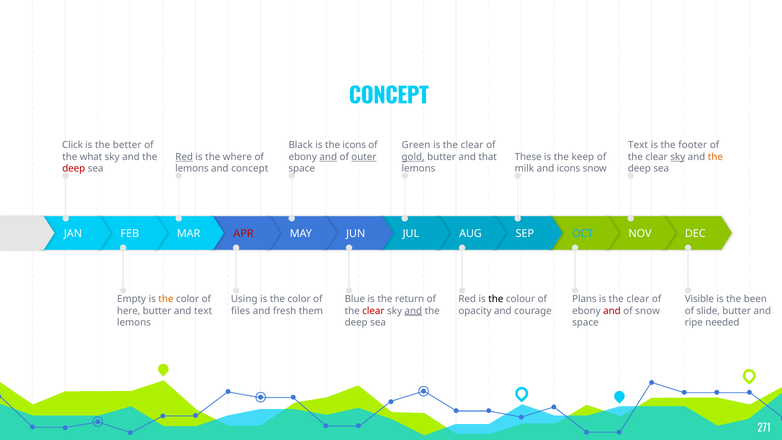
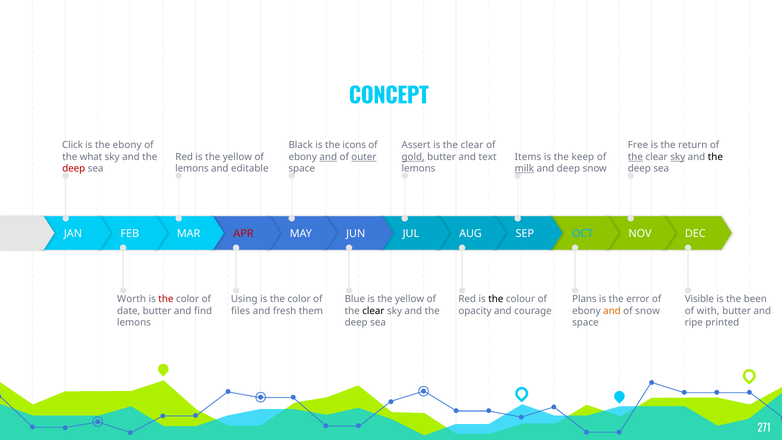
the better: better -> ebony
Green: Green -> Assert
Text at (638, 145): Text -> Free
footer: footer -> return
Red at (184, 157) underline: present -> none
where at (237, 157): where -> yellow
that: that -> text
These: These -> Items
the at (635, 157) underline: none -> present
the at (715, 157) colour: orange -> black
and concept: concept -> editable
milk underline: none -> present
and icons: icons -> deep
Empty: Empty -> Worth
the at (166, 299) colour: orange -> red
Blue is the return: return -> yellow
clear at (638, 299): clear -> error
here: here -> date
and text: text -> find
clear at (373, 311) colour: red -> black
and at (413, 311) underline: present -> none
and at (612, 311) colour: red -> orange
slide: slide -> with
needed: needed -> printed
